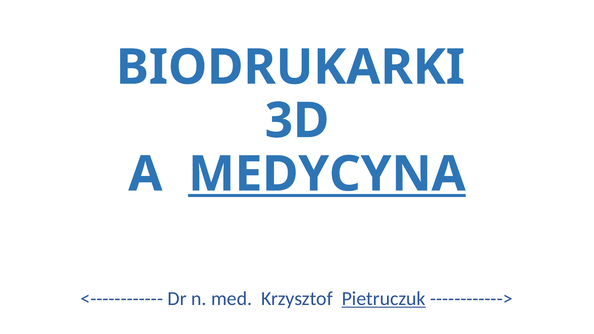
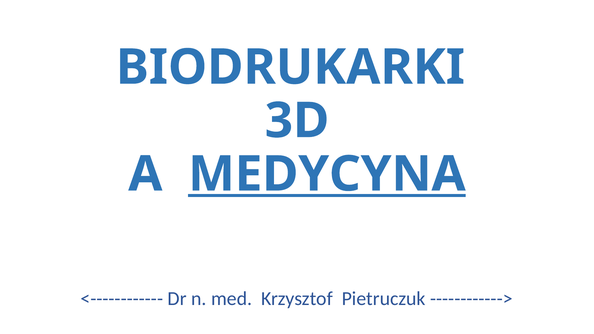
Pietruczuk underline: present -> none
